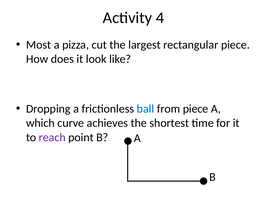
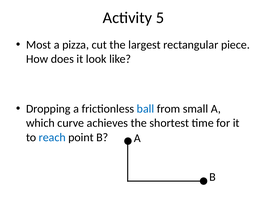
4: 4 -> 5
from piece: piece -> small
reach colour: purple -> blue
